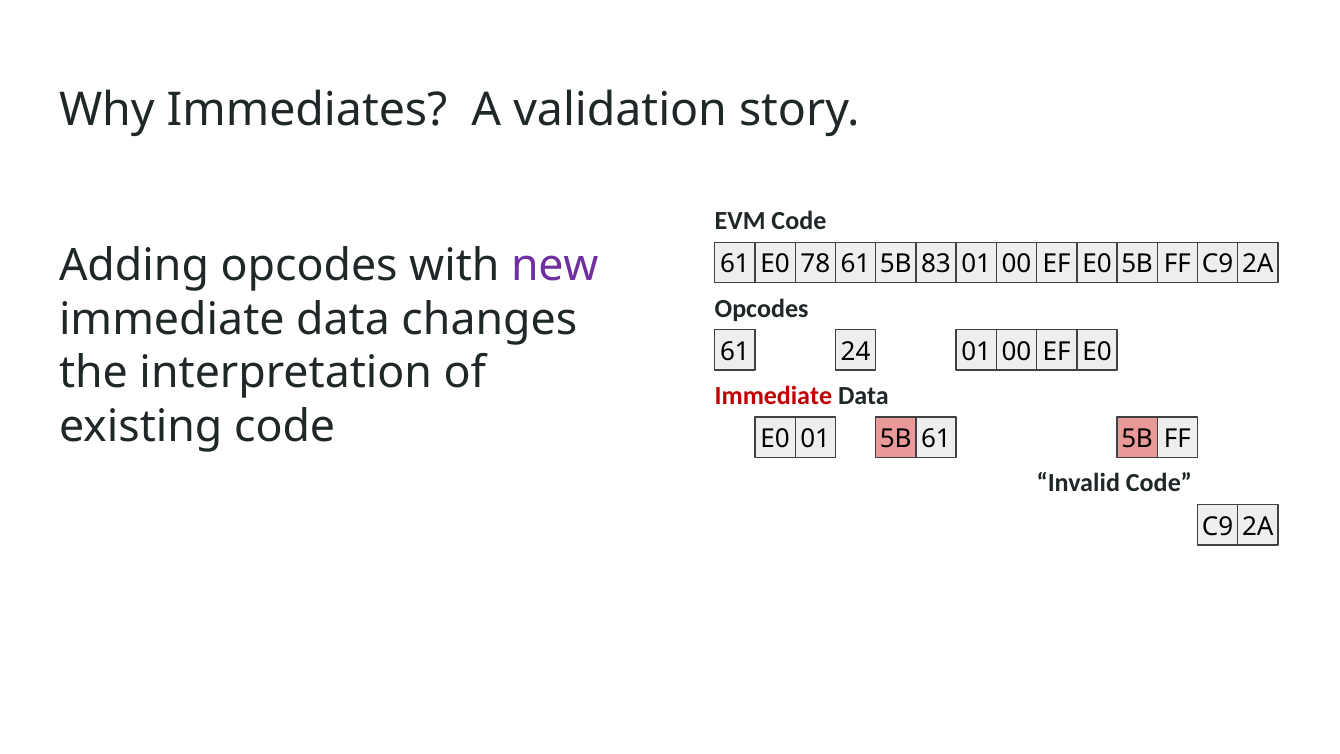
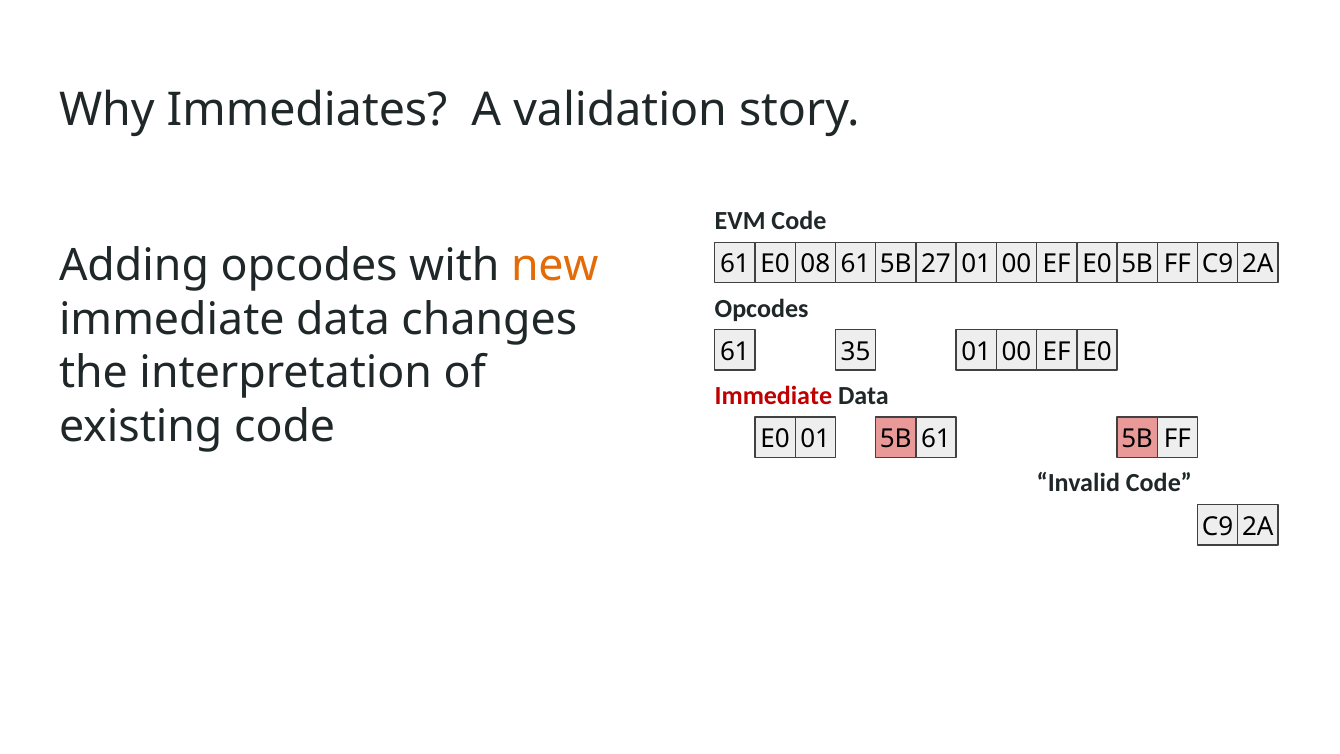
new colour: purple -> orange
78: 78 -> 08
83: 83 -> 27
24: 24 -> 35
